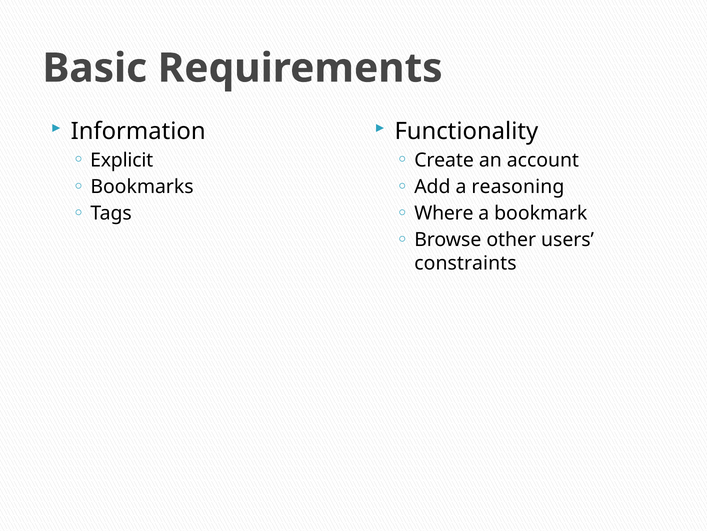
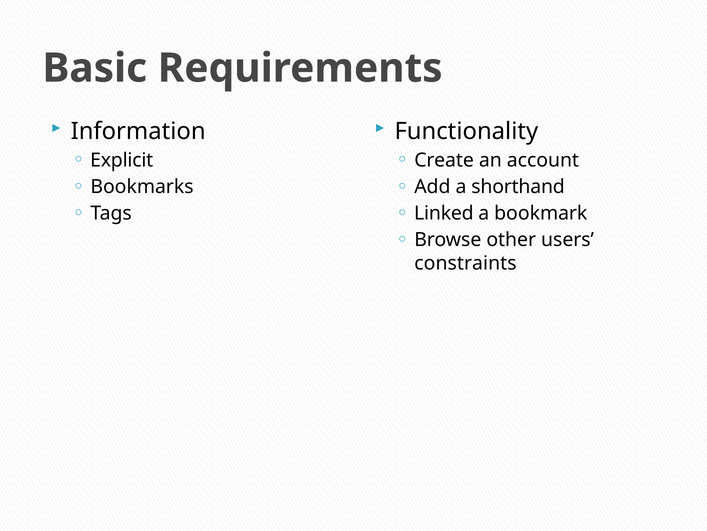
reasoning: reasoning -> shorthand
Where: Where -> Linked
